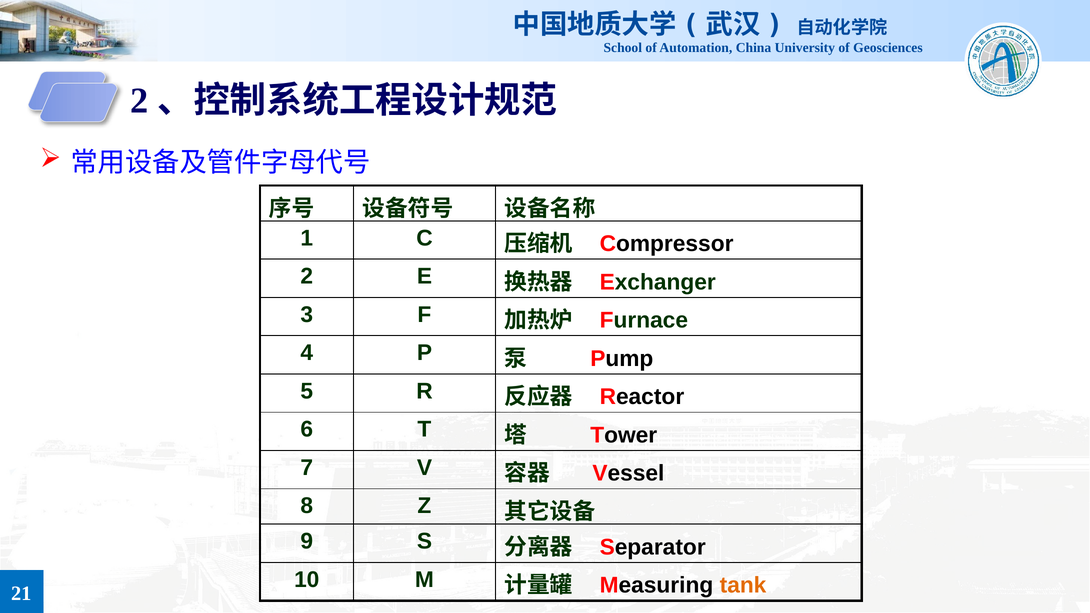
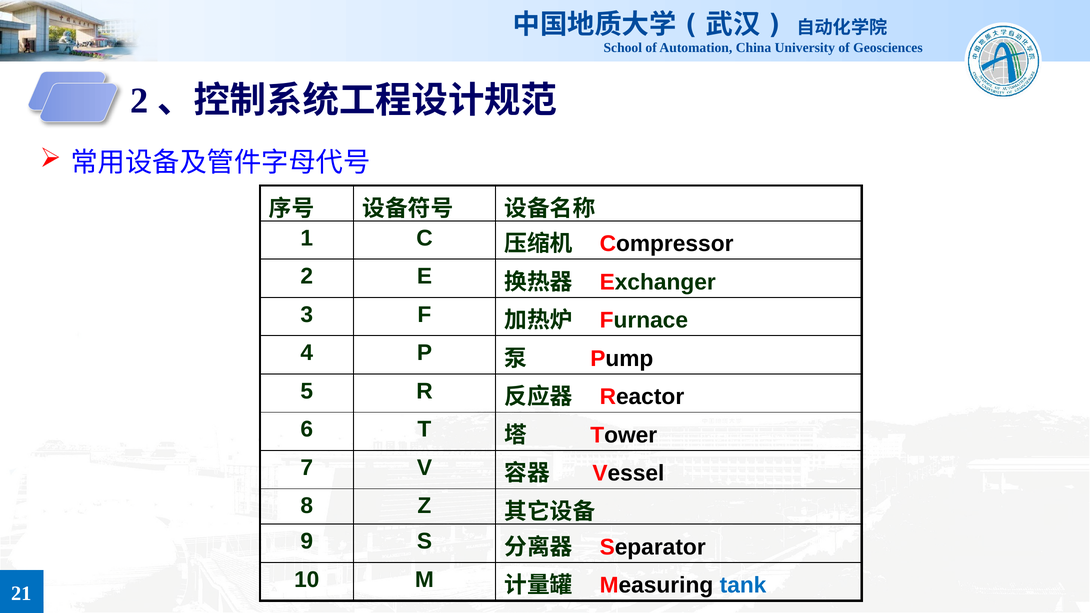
tank colour: orange -> blue
